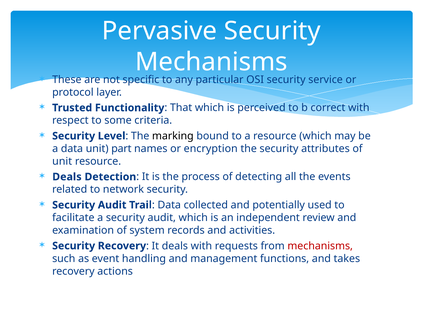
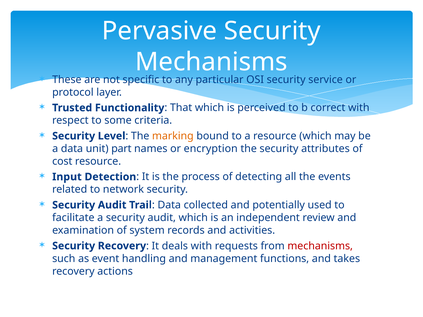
marking colour: black -> orange
unit at (62, 161): unit -> cost
Deals at (67, 177): Deals -> Input
